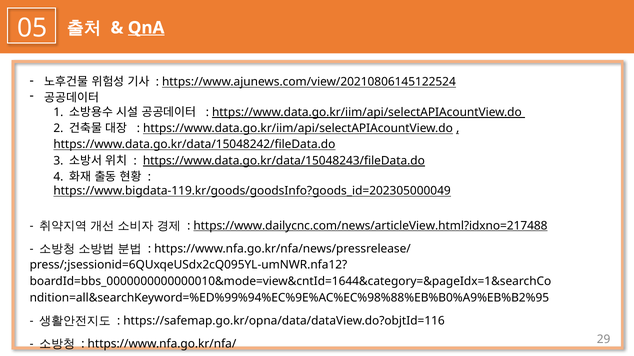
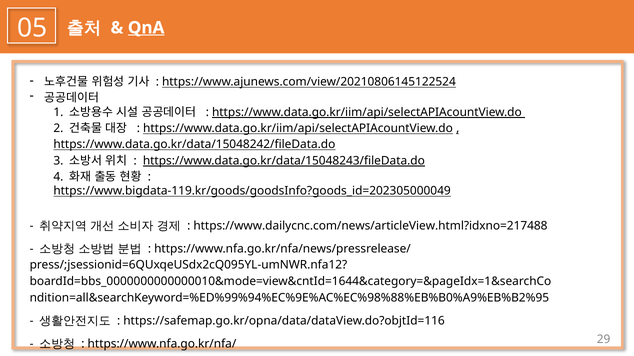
https://www.dailycnc.com/news/articleView.html?idxno=217488 underline: present -> none
